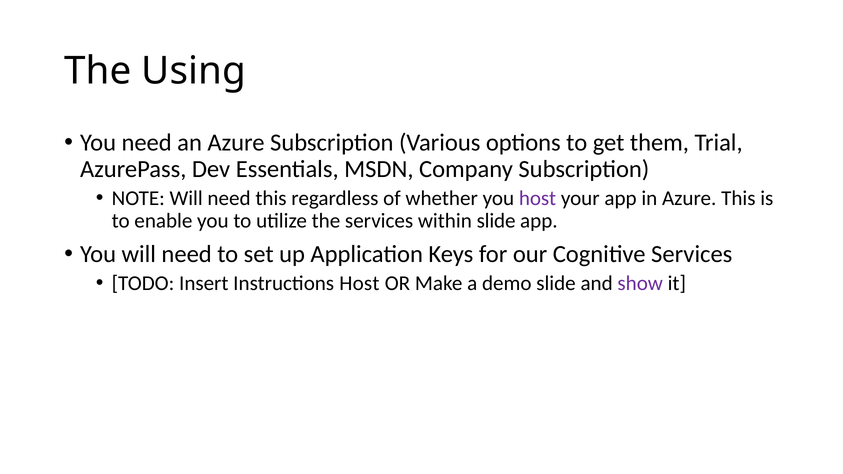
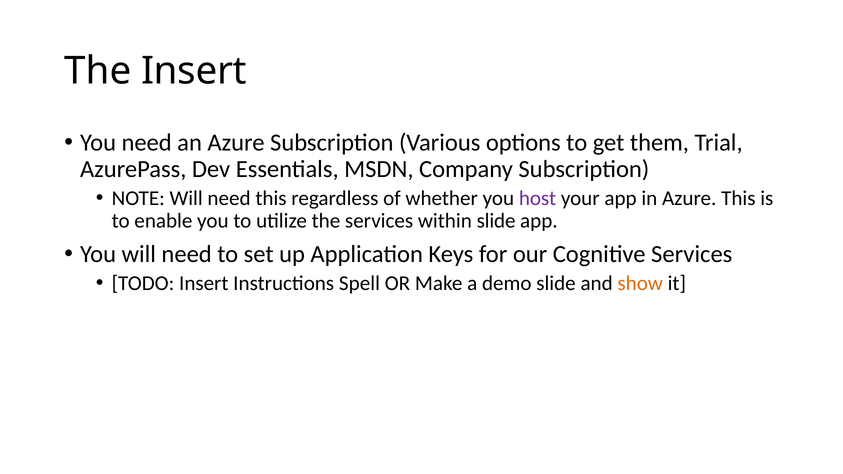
The Using: Using -> Insert
Instructions Host: Host -> Spell
show colour: purple -> orange
